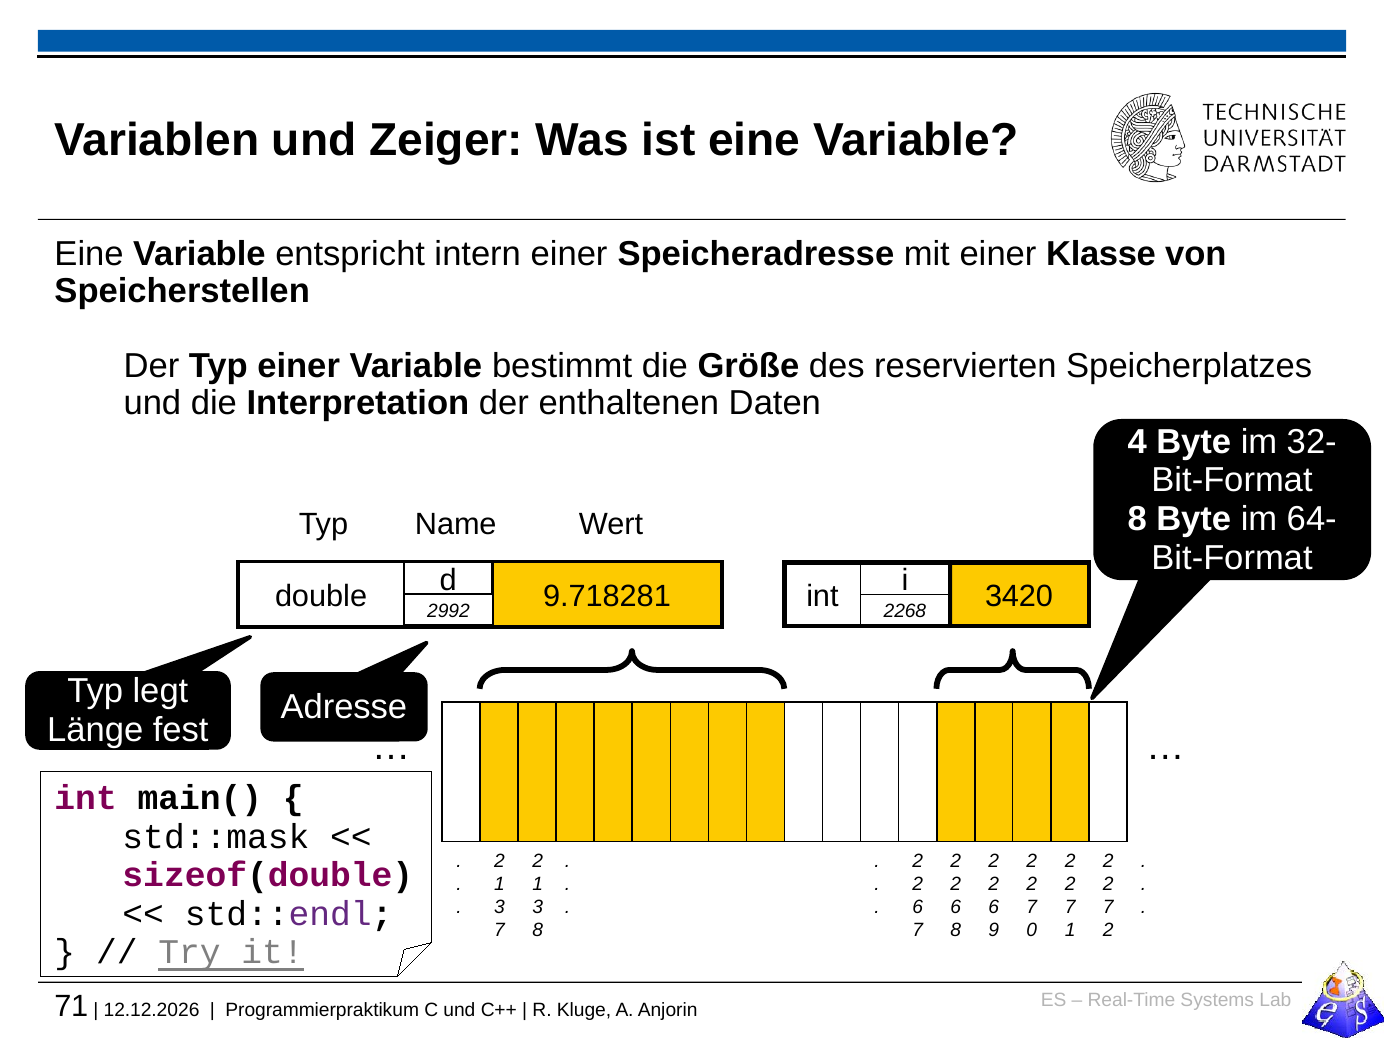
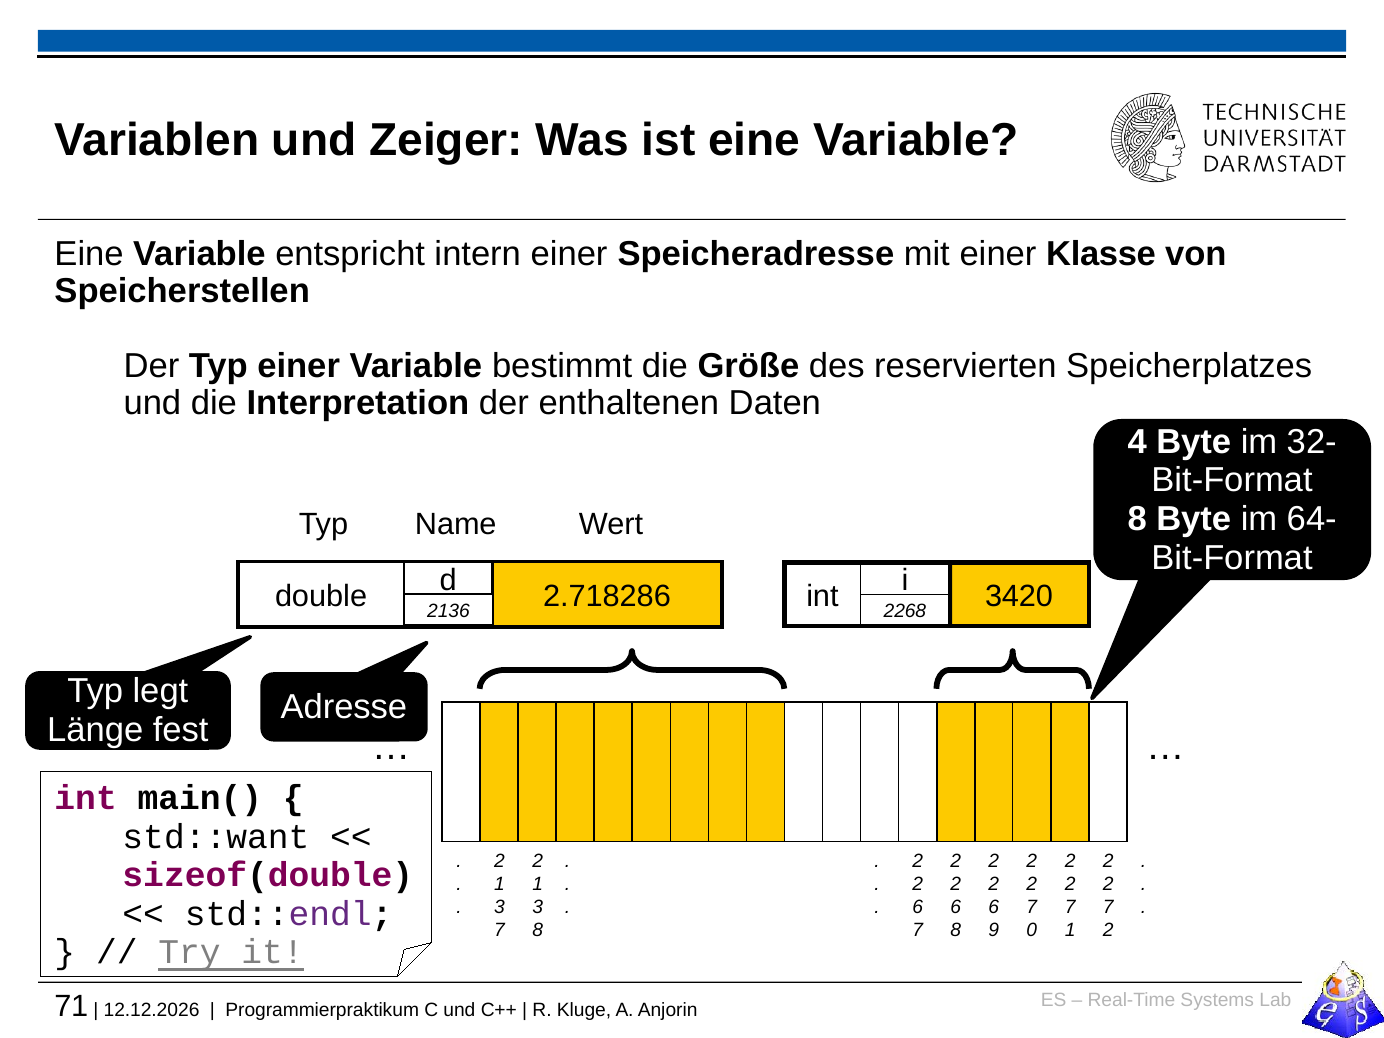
9.718281: 9.718281 -> 2.718286
2992: 2992 -> 2136
std::mask: std::mask -> std::want
